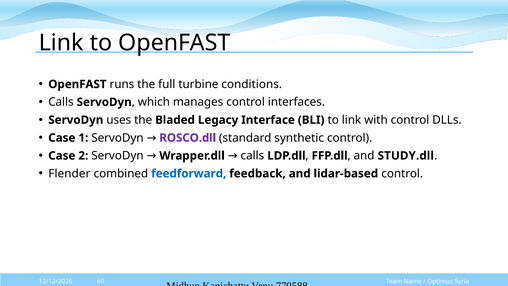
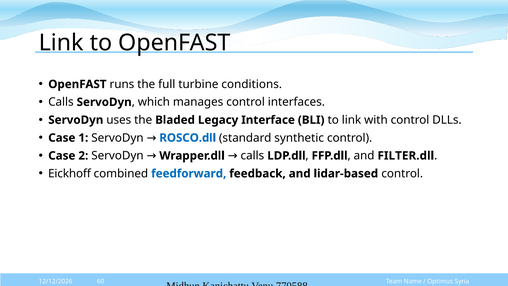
ROSCO.dll colour: purple -> blue
STUDY.dll: STUDY.dll -> FILTER.dll
Flender: Flender -> Eickhoff
